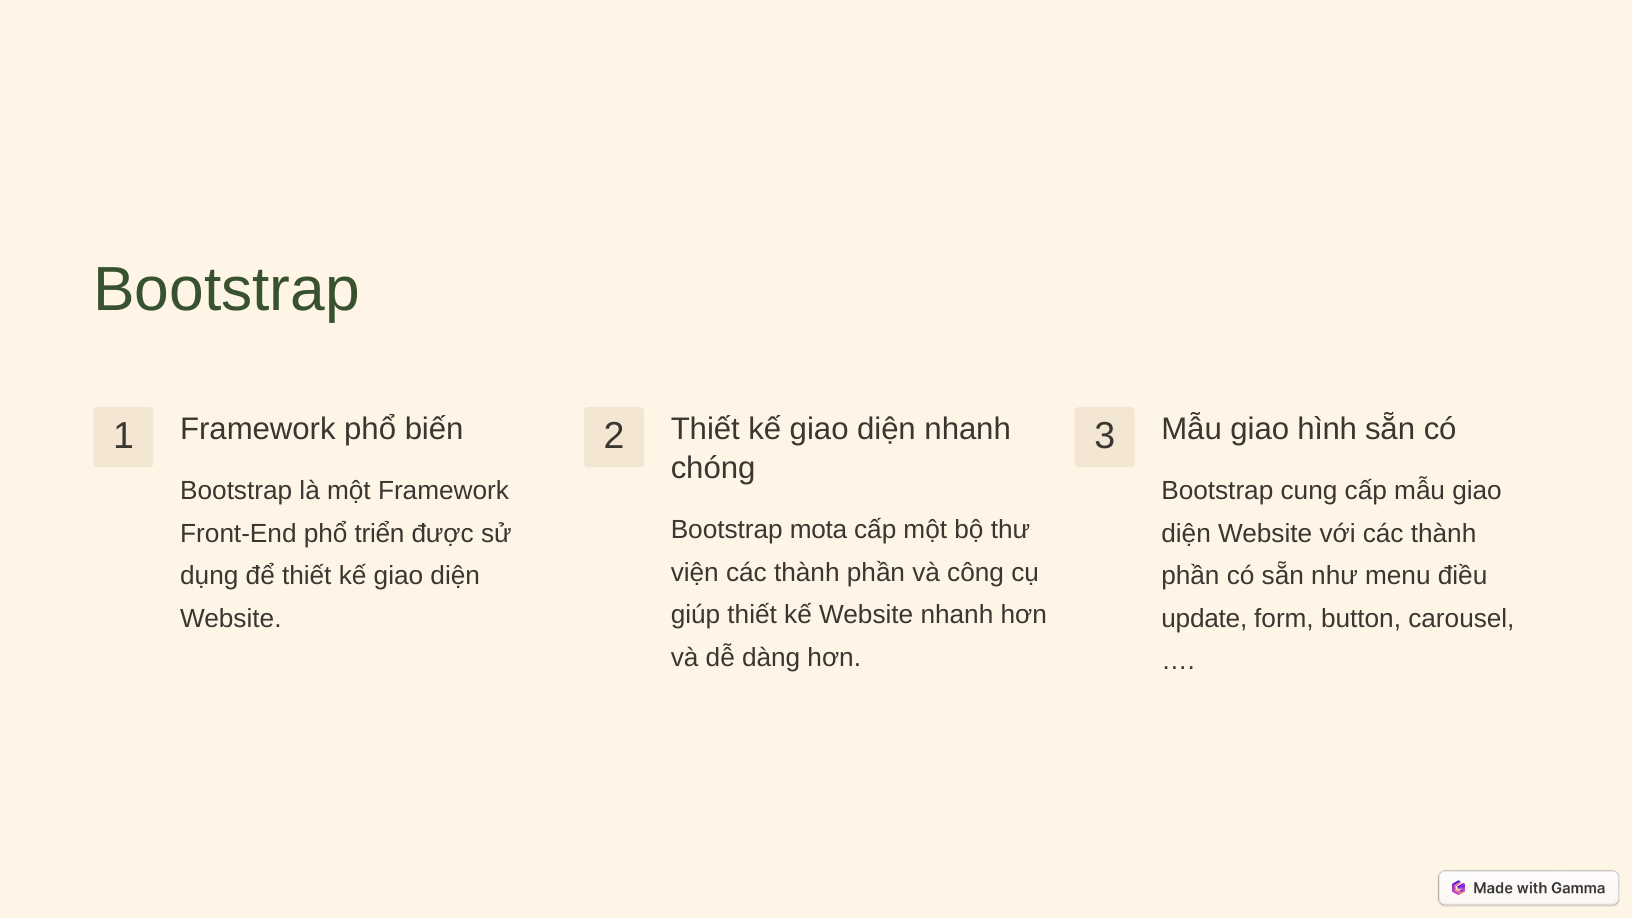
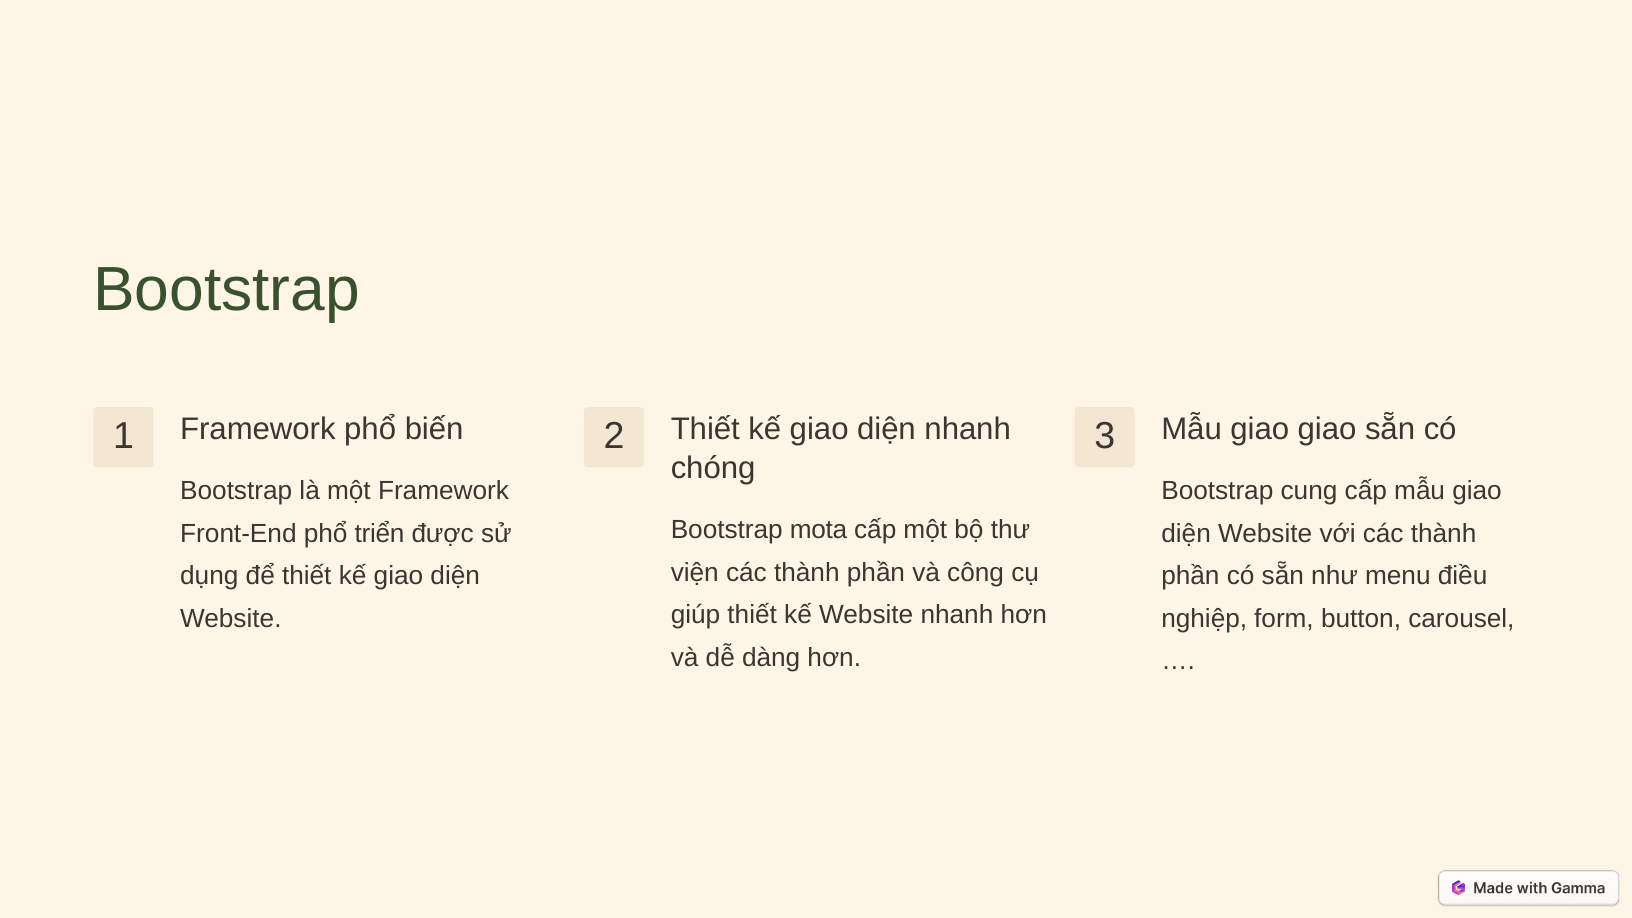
giao hình: hình -> giao
update: update -> nghiệp
